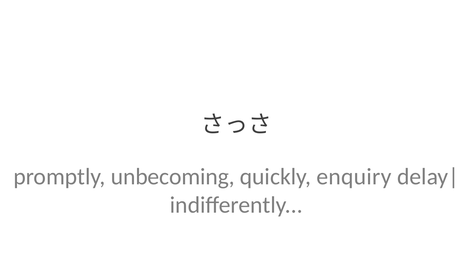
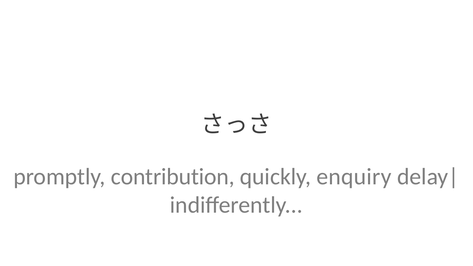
unbecoming: unbecoming -> contribution
